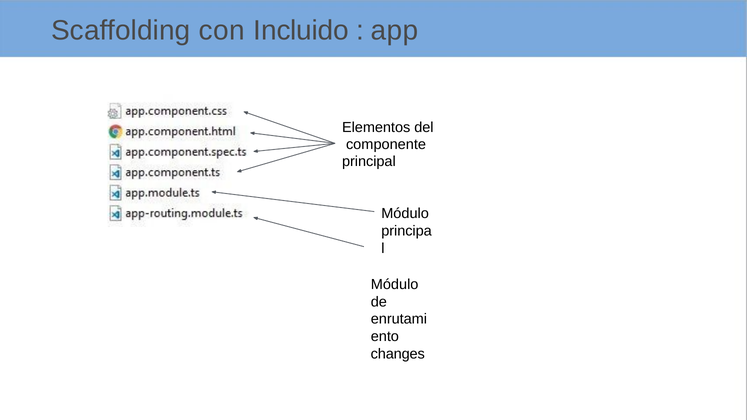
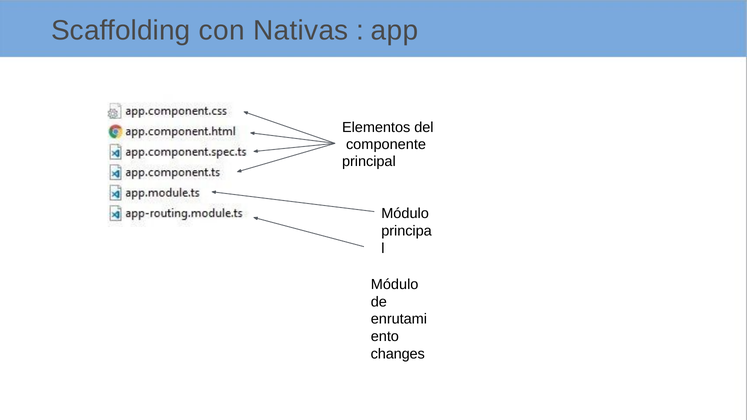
Incluido: Incluido -> Nativas
